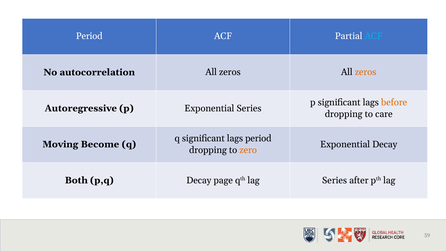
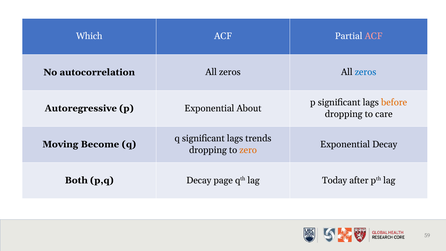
Period at (89, 36): Period -> Which
ACF at (374, 36) colour: light blue -> pink
zeros at (366, 72) colour: orange -> blue
Exponential Series: Series -> About
lags period: period -> trends
lag Series: Series -> Today
